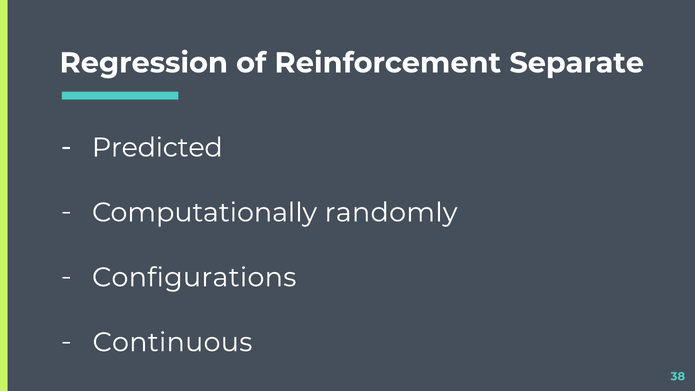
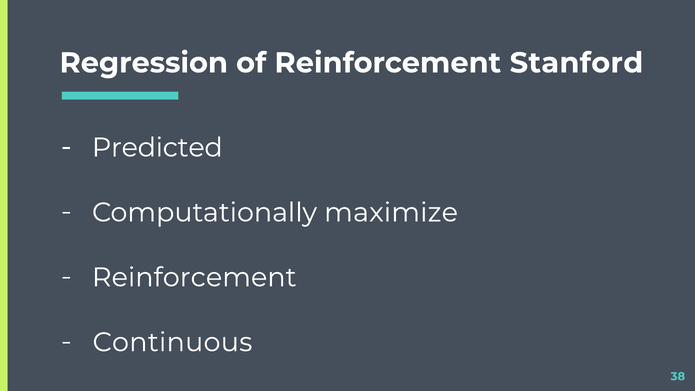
Separate: Separate -> Stanford
randomly: randomly -> maximize
Configurations at (194, 277): Configurations -> Reinforcement
